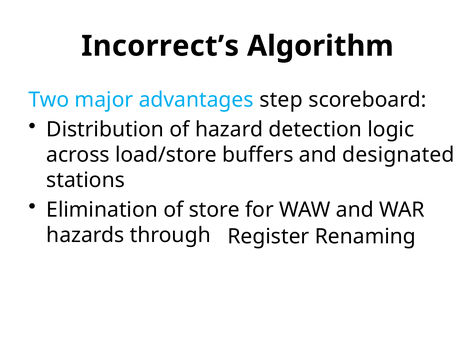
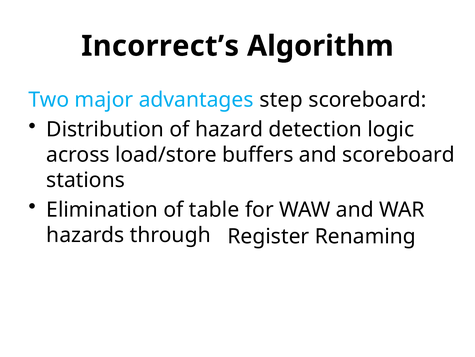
and designated: designated -> scoreboard
store: store -> table
